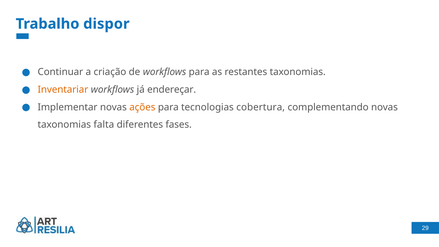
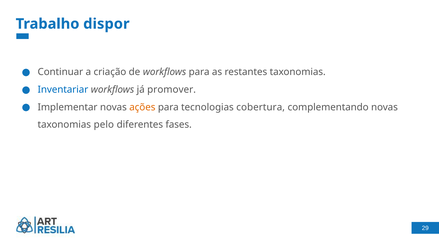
Inventariar colour: orange -> blue
endereçar: endereçar -> promover
falta: falta -> pelo
